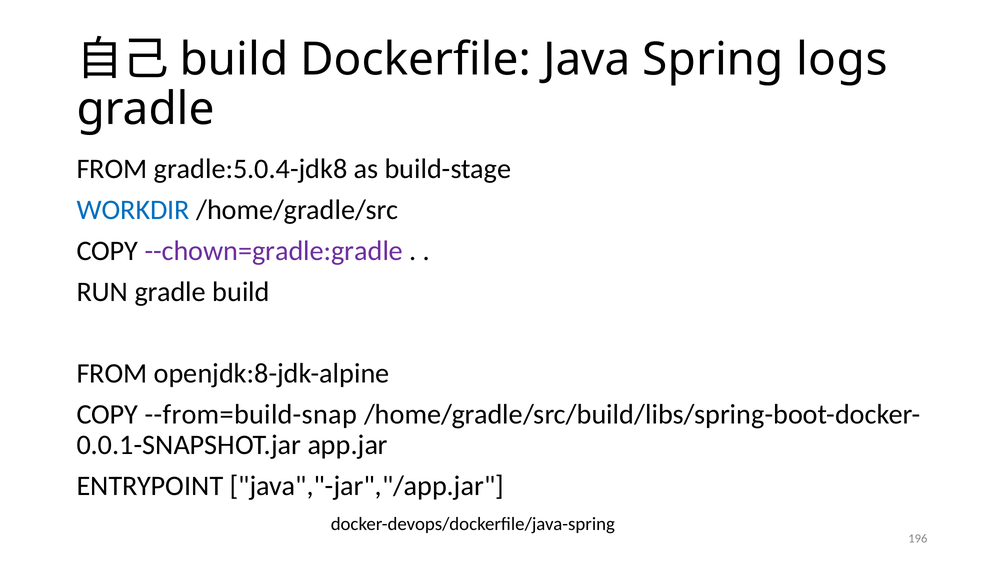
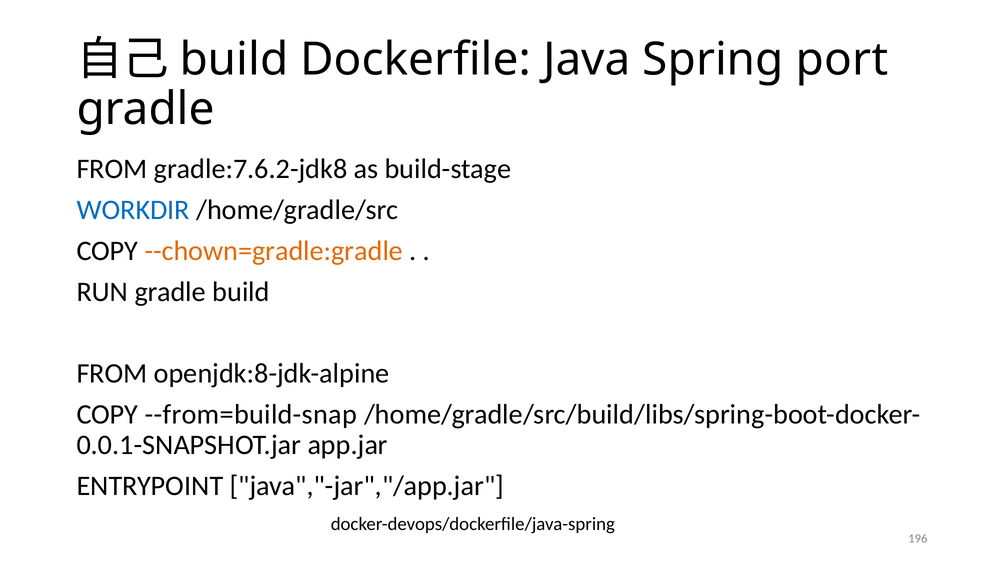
logs: logs -> port
gradle:5.0.4-jdk8: gradle:5.0.4-jdk8 -> gradle:7.6.2-jdk8
--chown=gradle:gradle colour: purple -> orange
